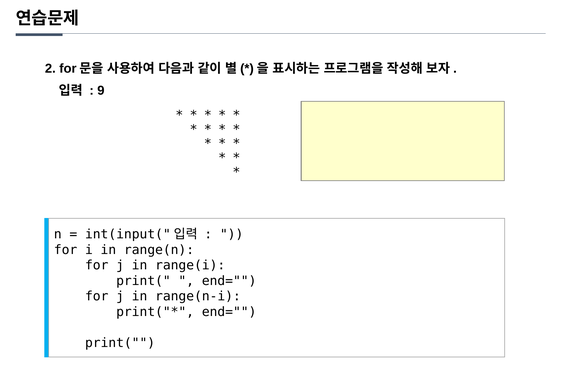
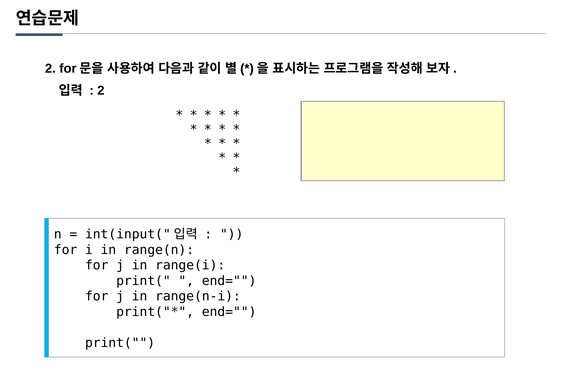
9 at (101, 91): 9 -> 2
